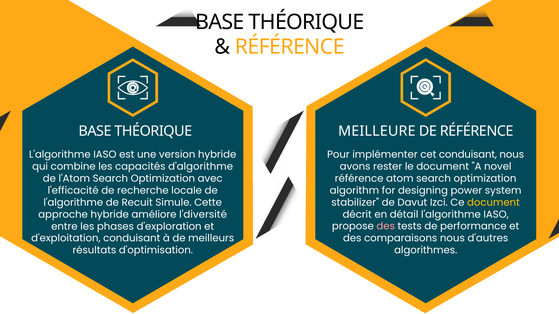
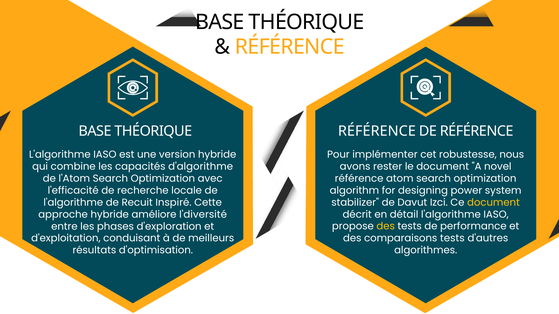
THÉORIQUE MEILLEURE: MEILLEURE -> RÉFÉRENCE
cet conduisant: conduisant -> robustesse
Simule: Simule -> Inspiré
des at (386, 227) colour: pink -> yellow
comparaisons nous: nous -> tests
